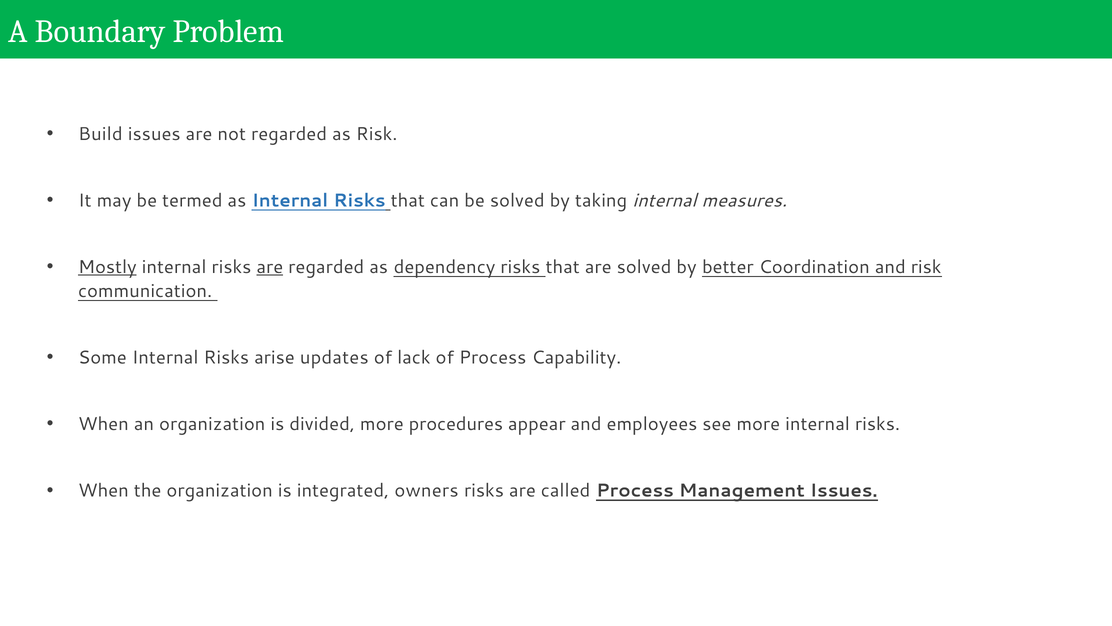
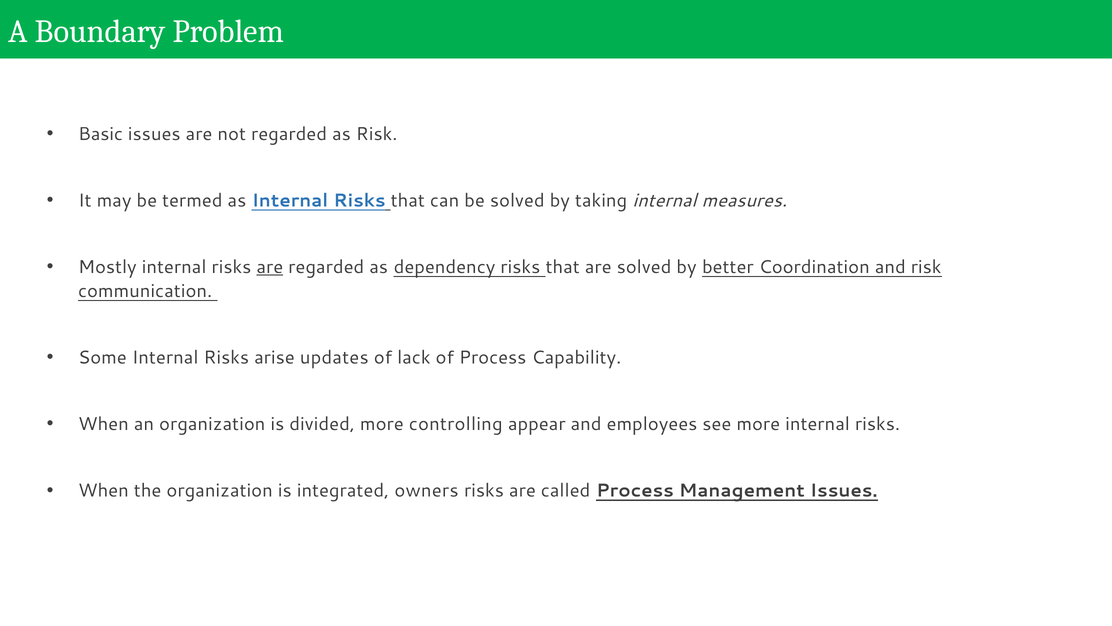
Build: Build -> Basic
Mostly underline: present -> none
procedures: procedures -> controlling
